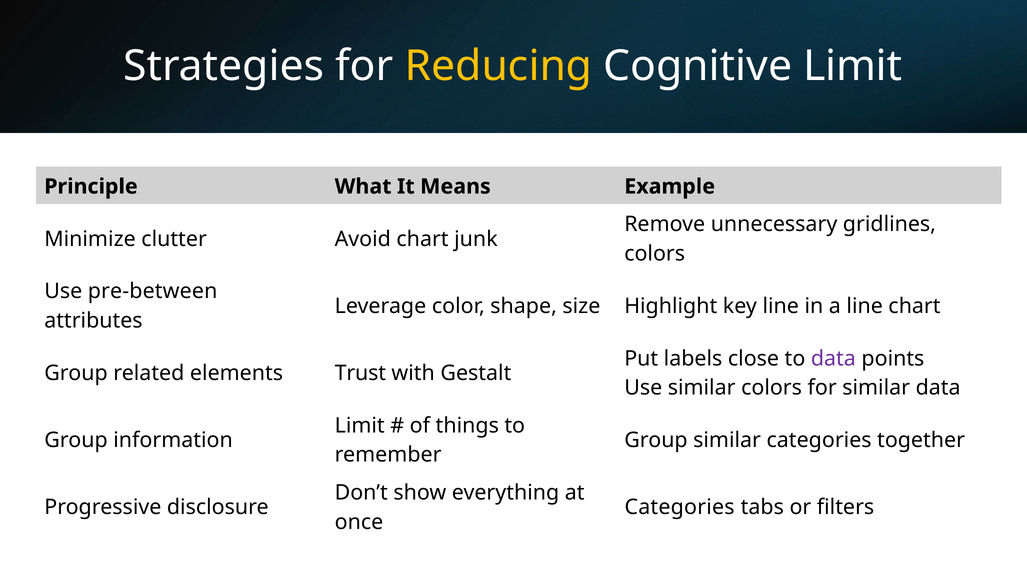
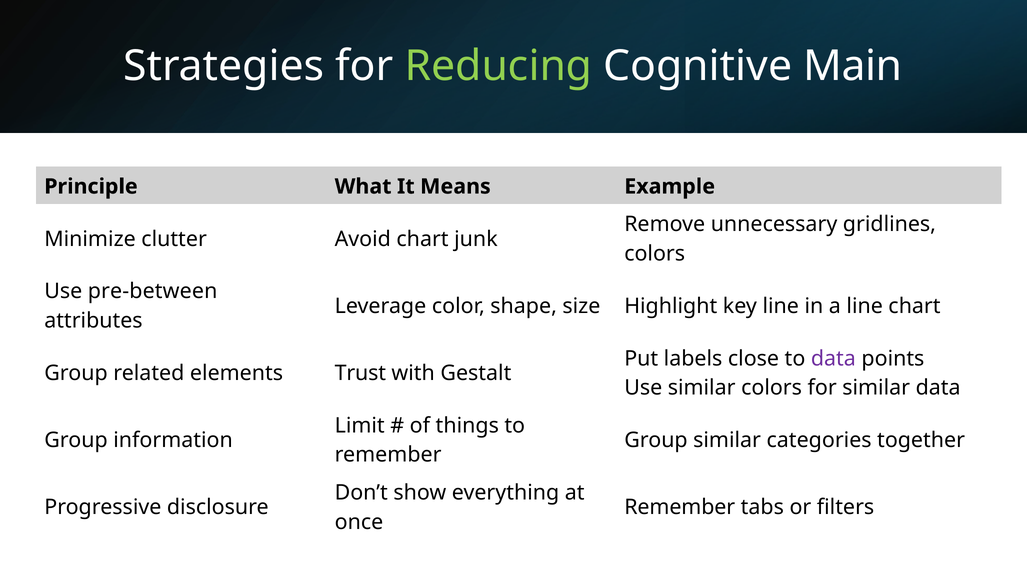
Reducing colour: yellow -> light green
Cognitive Limit: Limit -> Main
Categories at (680, 507): Categories -> Remember
